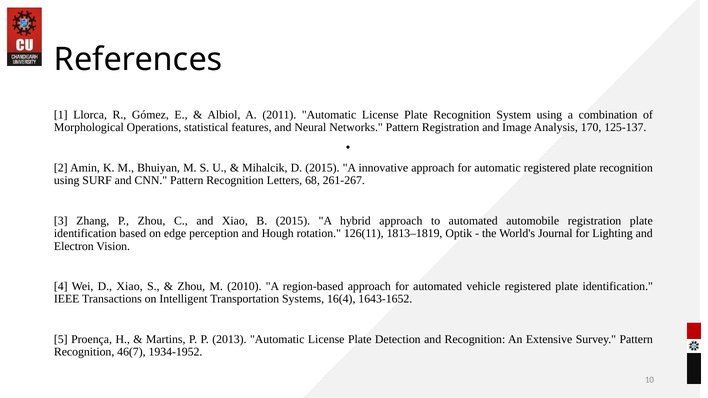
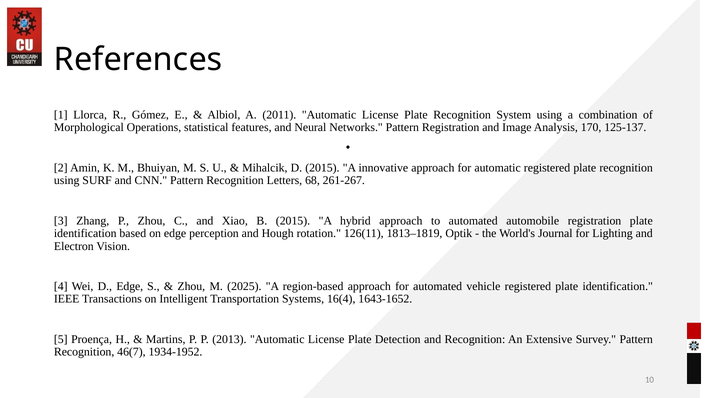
D Xiao: Xiao -> Edge
2010: 2010 -> 2025
